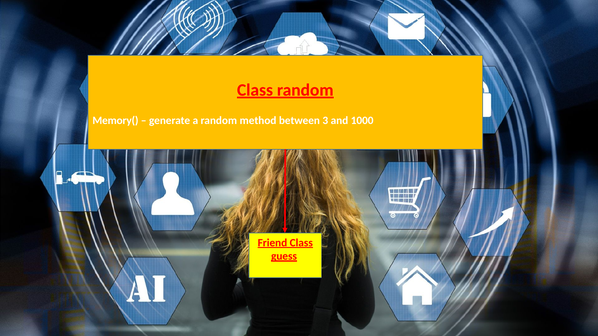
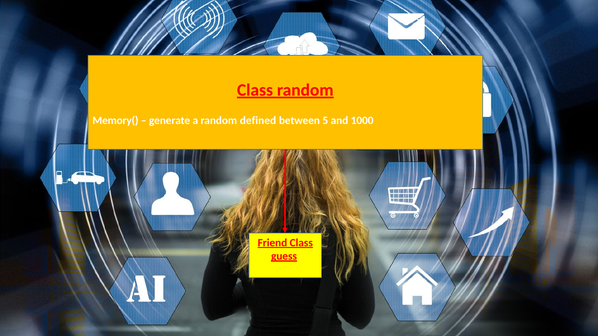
method: method -> defined
3: 3 -> 5
